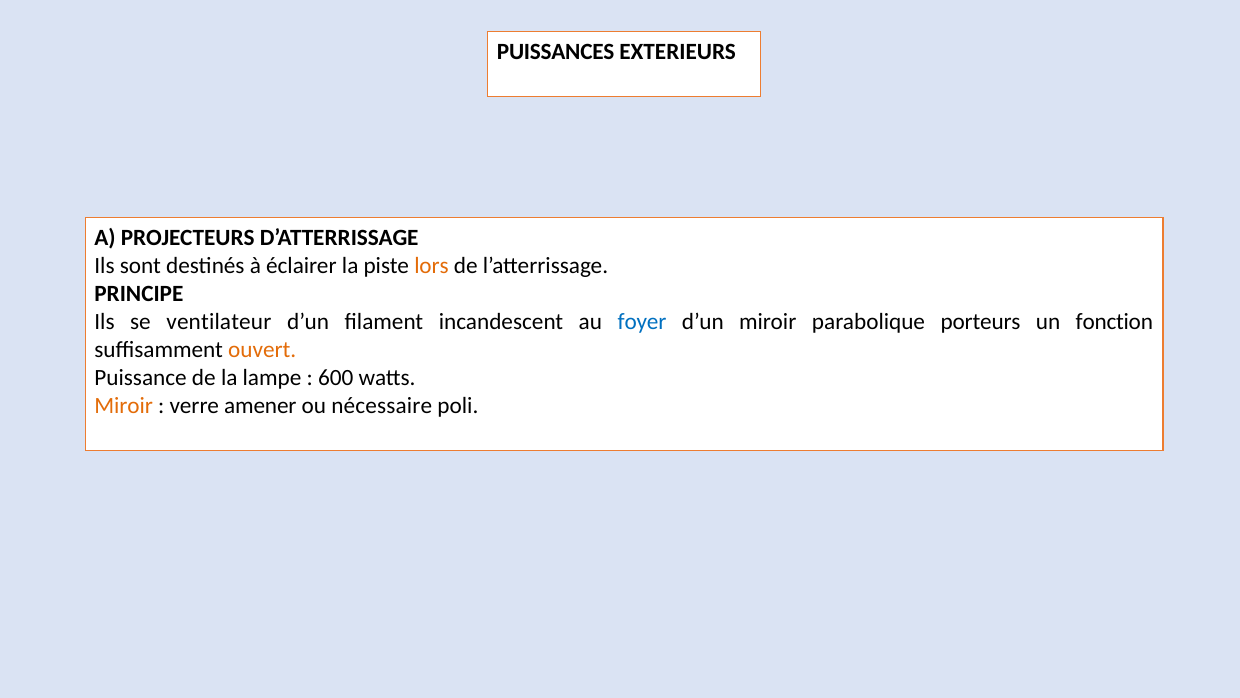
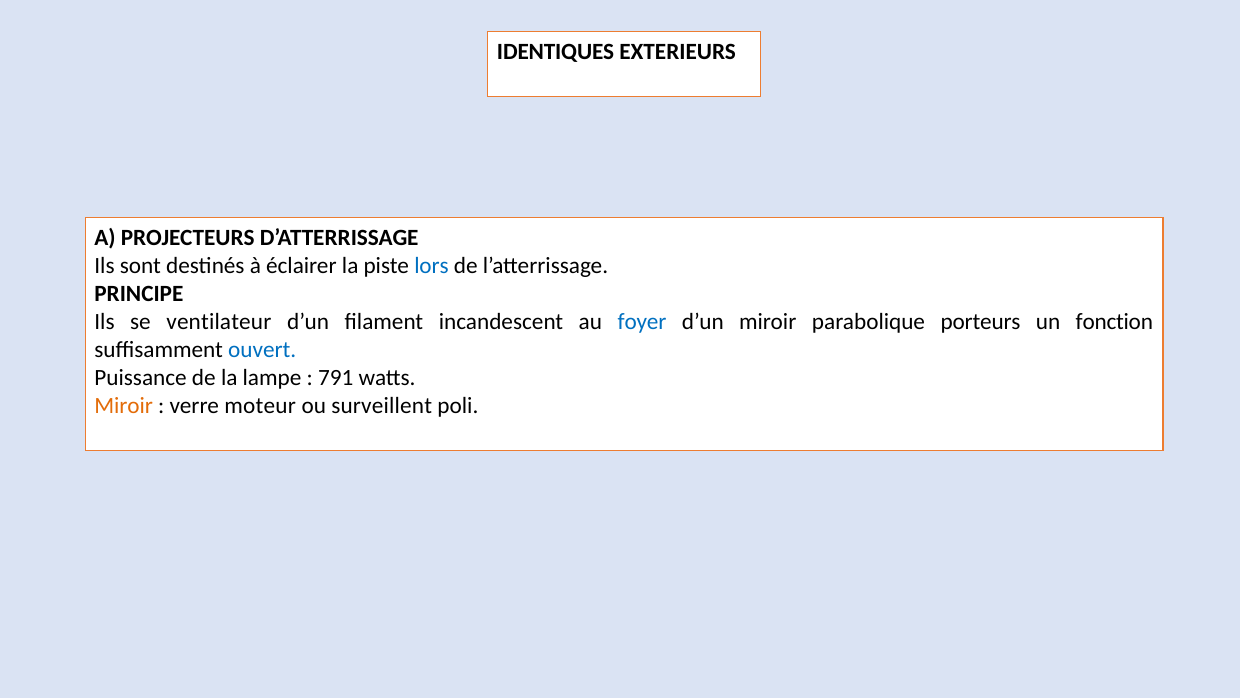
PUISSANCES: PUISSANCES -> IDENTIQUES
lors colour: orange -> blue
ouvert colour: orange -> blue
600: 600 -> 791
amener: amener -> moteur
nécessaire: nécessaire -> surveillent
